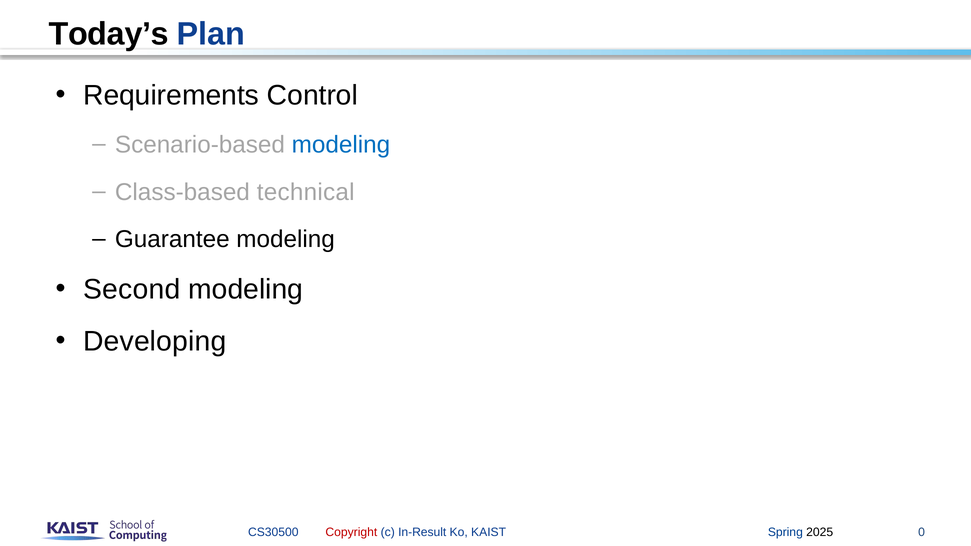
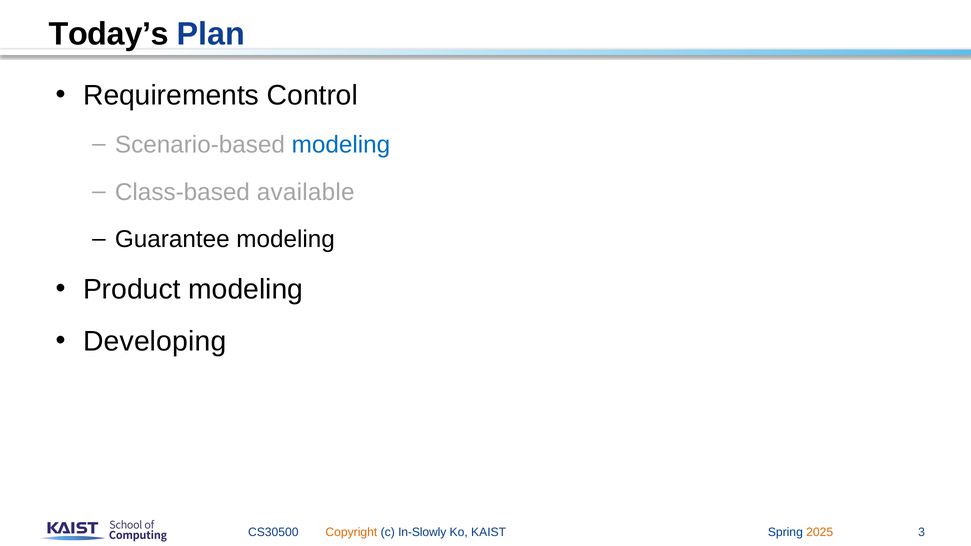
technical: technical -> available
Second: Second -> Product
2025 colour: black -> orange
Copyright colour: red -> orange
In-Result: In-Result -> In-Slowly
0: 0 -> 3
